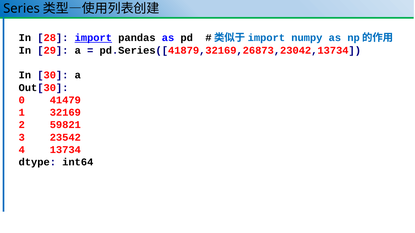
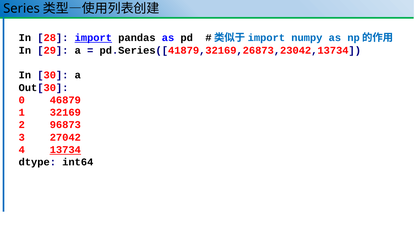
41479: 41479 -> 46879
59821: 59821 -> 96873
23542: 23542 -> 27042
13734 underline: none -> present
